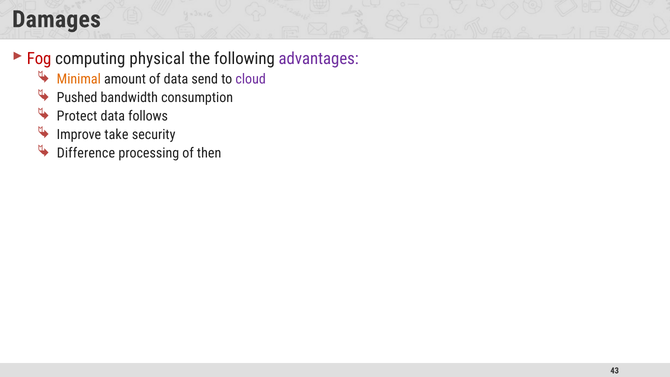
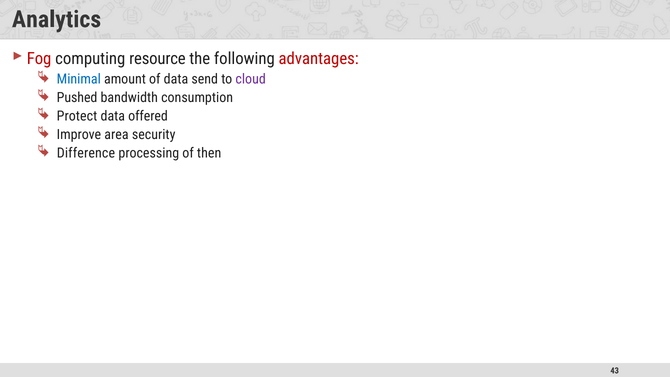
Damages: Damages -> Analytics
physical: physical -> resource
advantages colour: purple -> red
Minimal colour: orange -> blue
follows: follows -> offered
take: take -> area
